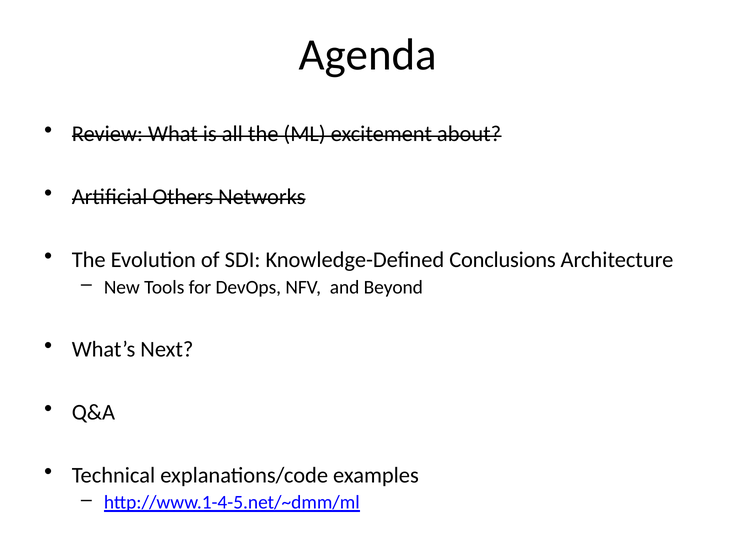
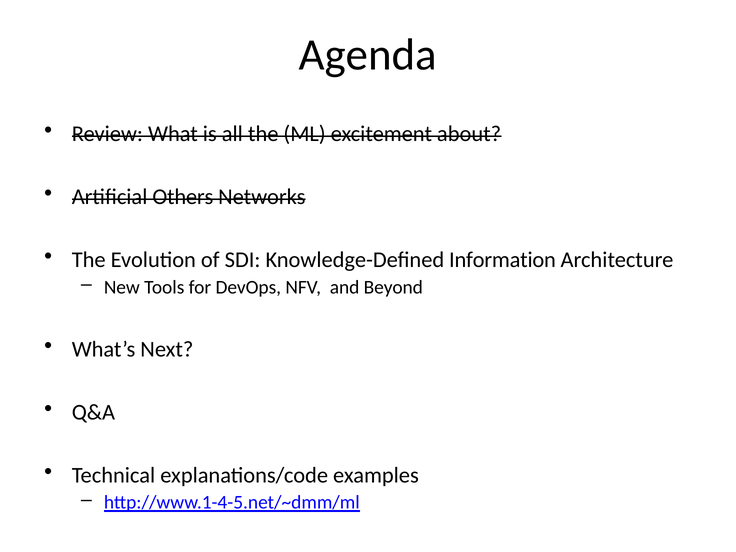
Conclusions: Conclusions -> Information
